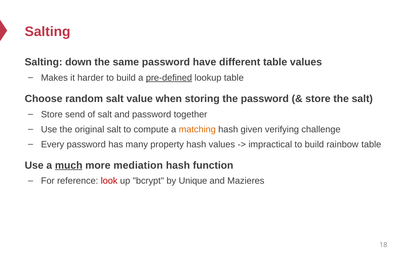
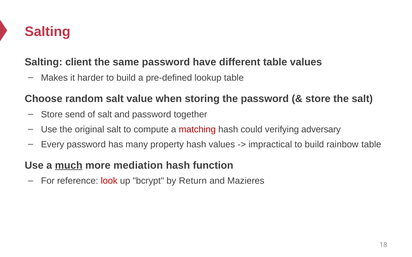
down: down -> client
pre-defined underline: present -> none
matching colour: orange -> red
given: given -> could
challenge: challenge -> adversary
Unique: Unique -> Return
